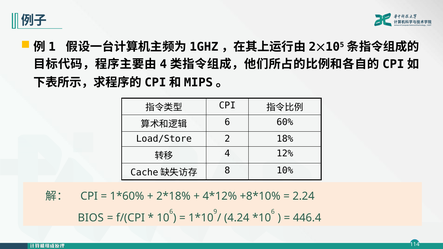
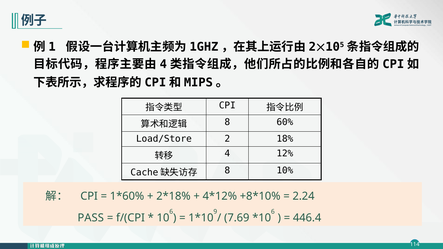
6 at (227, 122): 6 -> 8
BIOS: BIOS -> PASS
4.24: 4.24 -> 7.69
